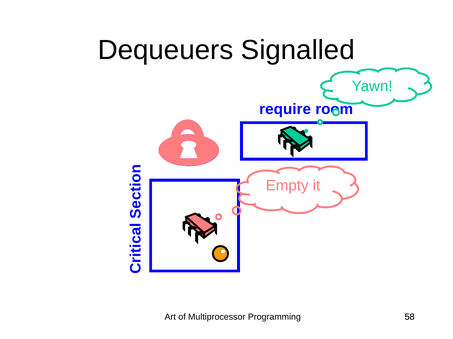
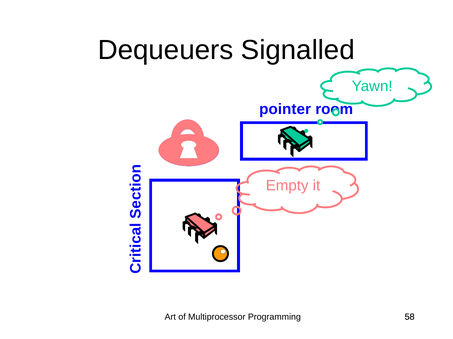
require: require -> pointer
